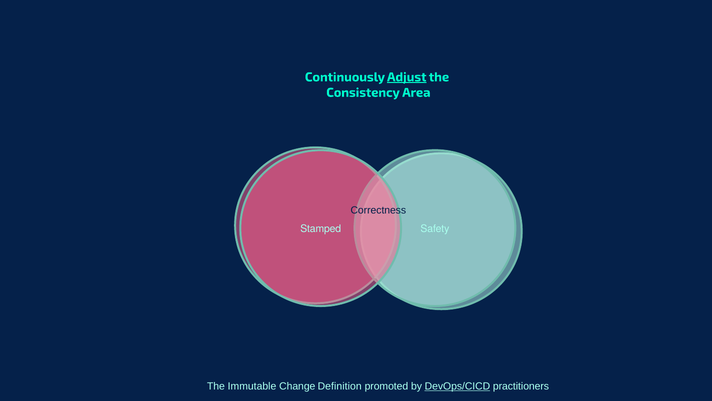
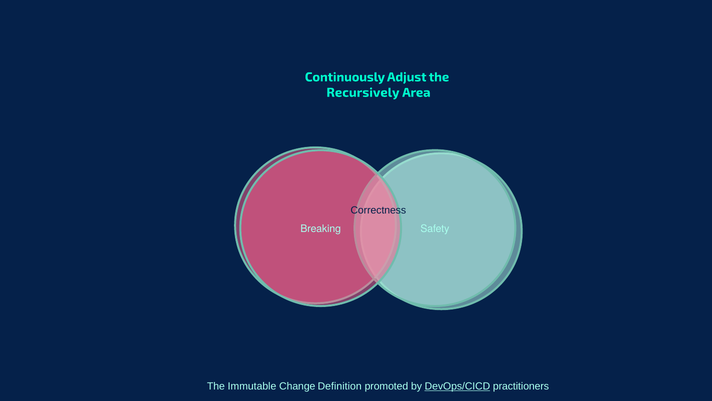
Adjust underline: present -> none
Consistency: Consistency -> Recursively
Stamped: Stamped -> Breaking
